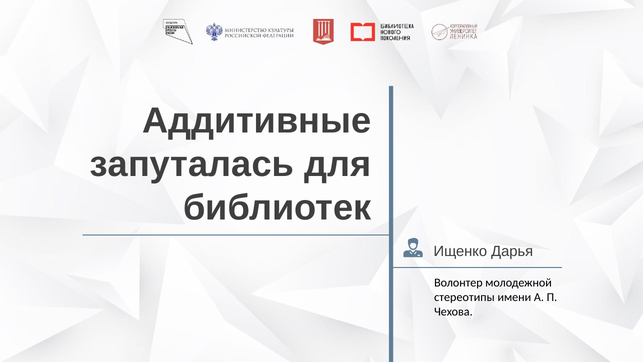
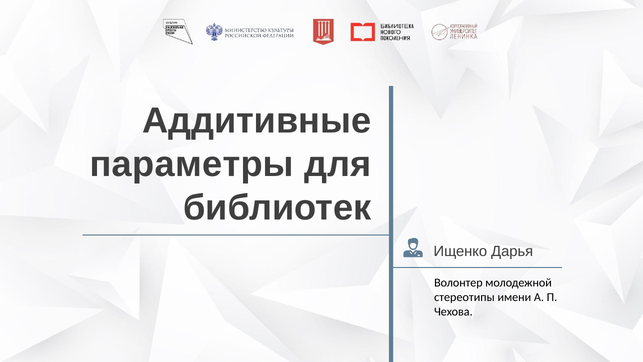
запуталась: запуталась -> параметры
